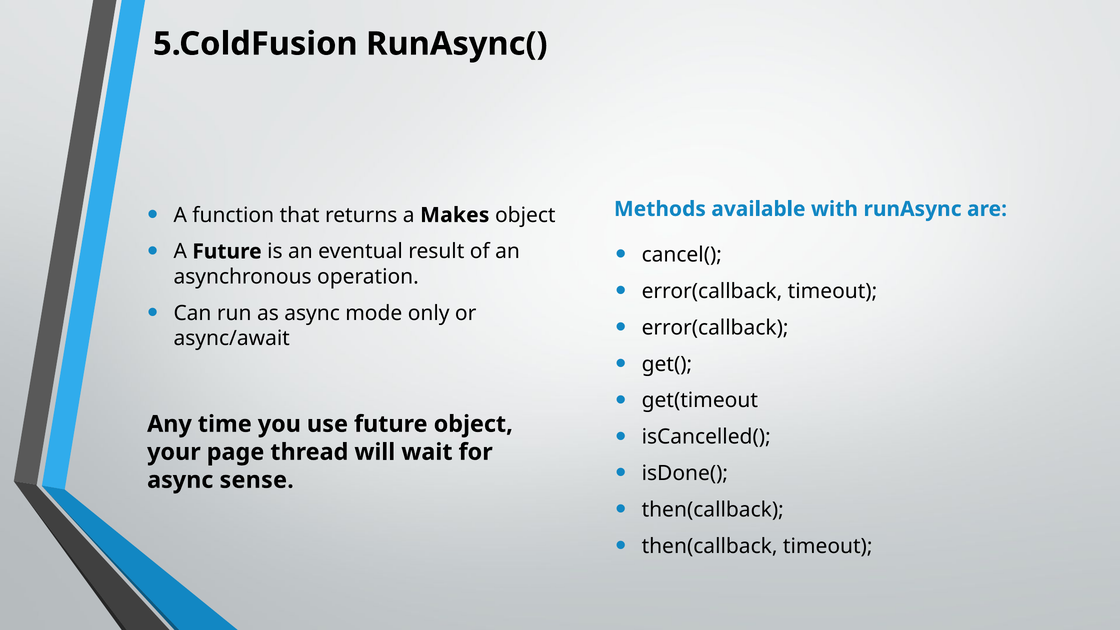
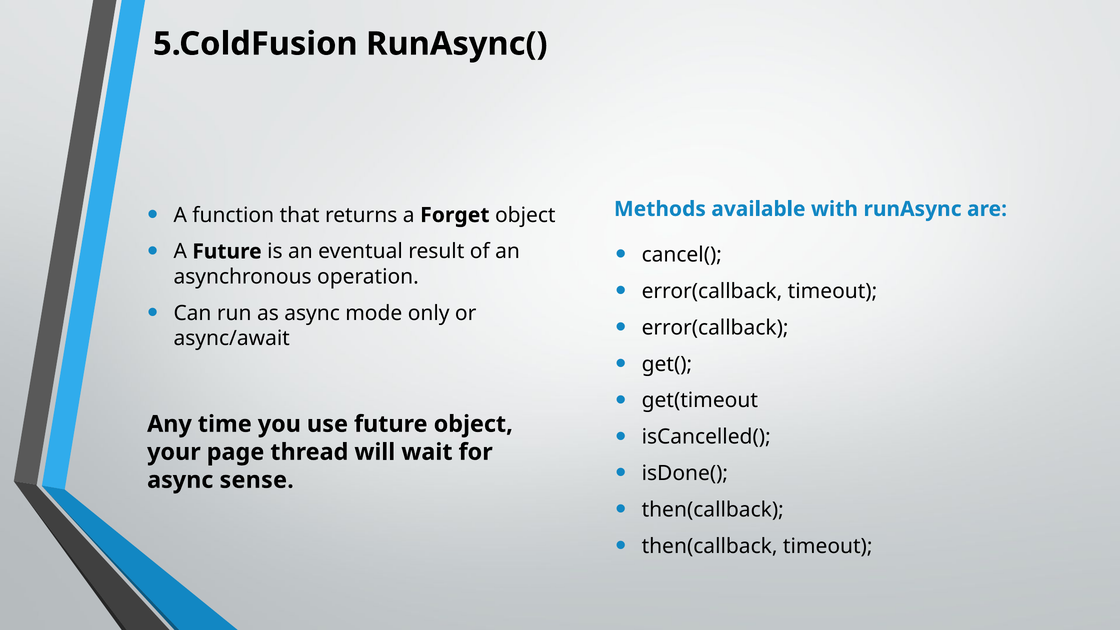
Makes: Makes -> Forget
